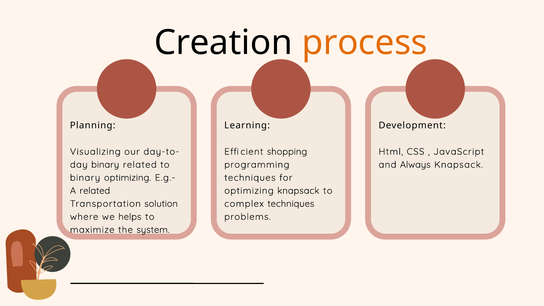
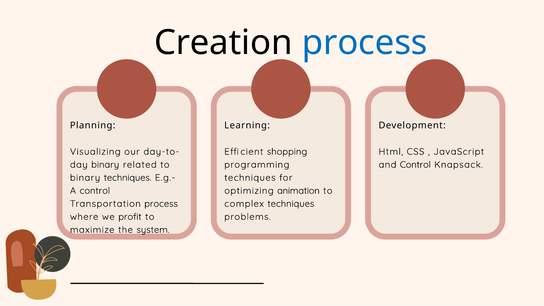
process at (365, 43) colour: orange -> blue
and Always: Always -> Control
binary optimizing: optimizing -> techniques
A related: related -> control
optimizing knapsack: knapsack -> animation
Transportation solution: solution -> process
helps: helps -> profit
